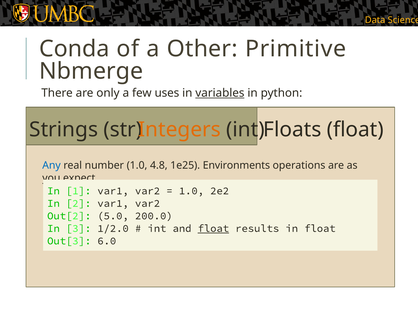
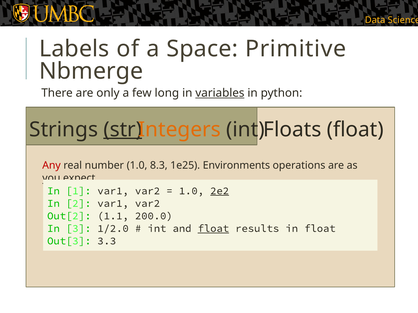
Conda: Conda -> Labels
Other: Other -> Space
uses: uses -> long
str underline: none -> present
Any colour: blue -> red
4.8: 4.8 -> 8.3
2e2 underline: none -> present
5.0: 5.0 -> 1.1
6.0: 6.0 -> 3.3
